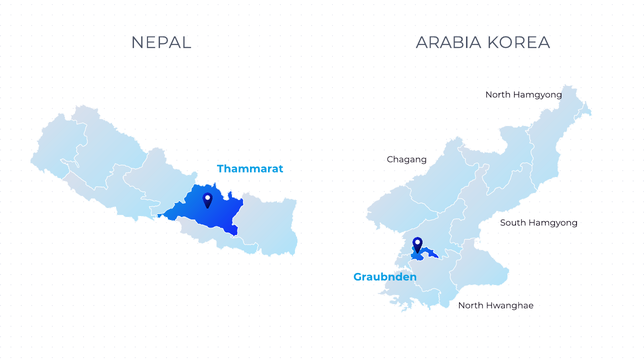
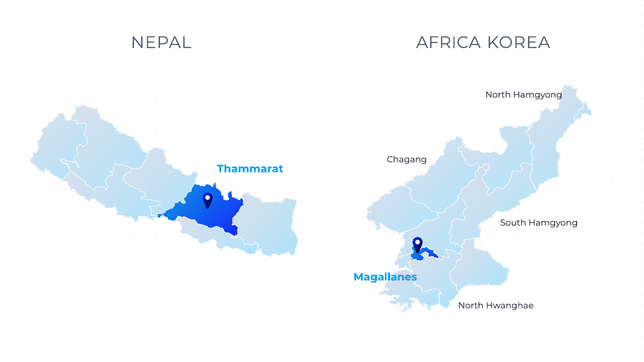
ARABIA: ARABIA -> AFRICA
Graubnden: Graubnden -> Magallanes
